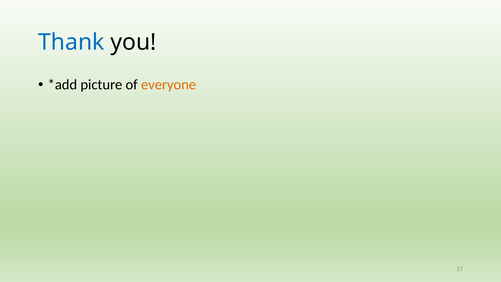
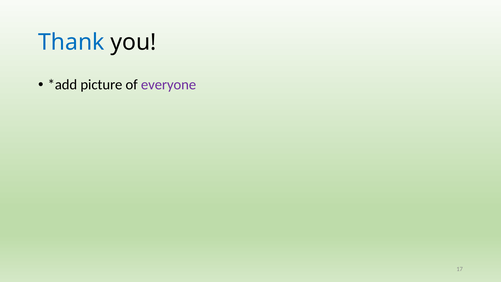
everyone colour: orange -> purple
